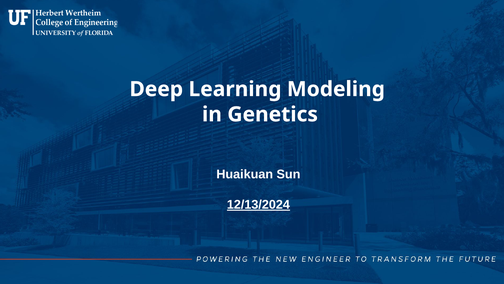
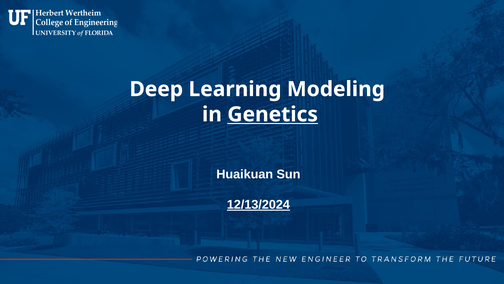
Genetics underline: none -> present
